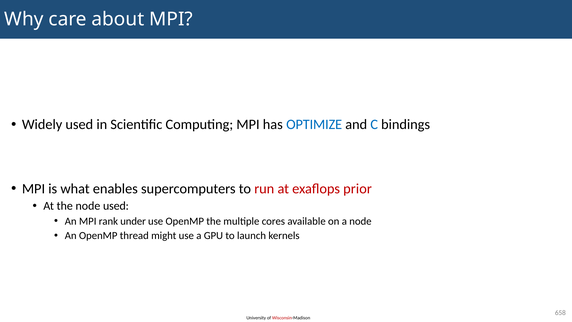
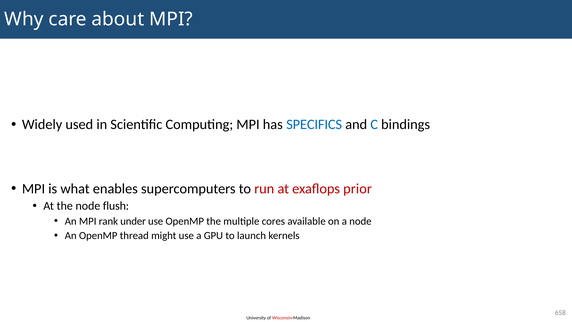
OPTIMIZE: OPTIMIZE -> SPECIFICS
node used: used -> flush
